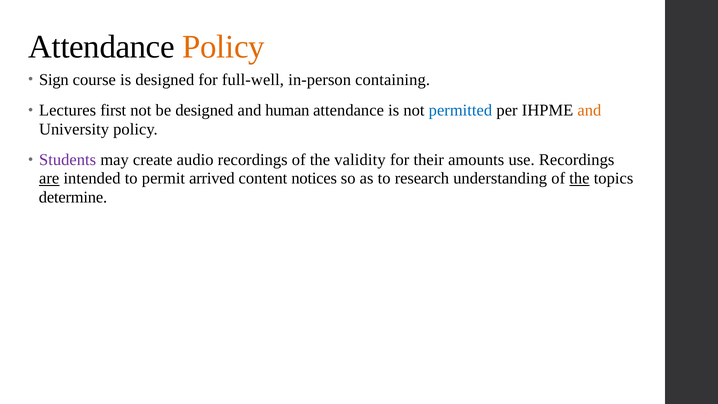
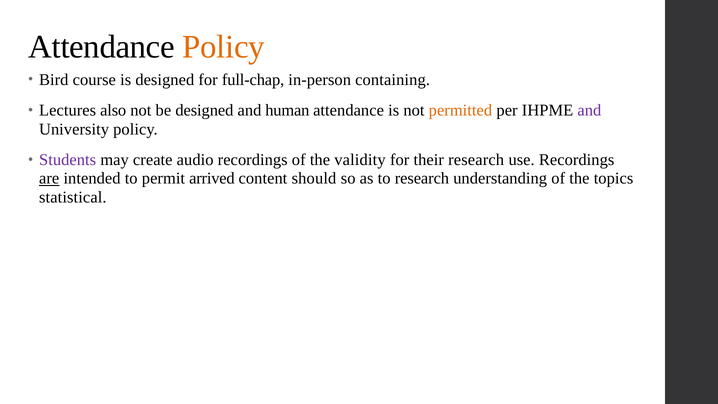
Sign: Sign -> Bird
full-well: full-well -> full-chap
first: first -> also
permitted colour: blue -> orange
and at (589, 110) colour: orange -> purple
their amounts: amounts -> research
notices: notices -> should
the at (579, 179) underline: present -> none
determine: determine -> statistical
